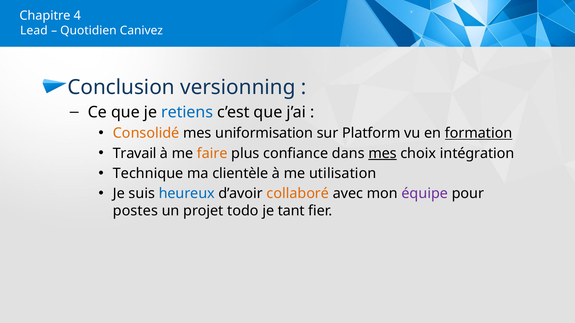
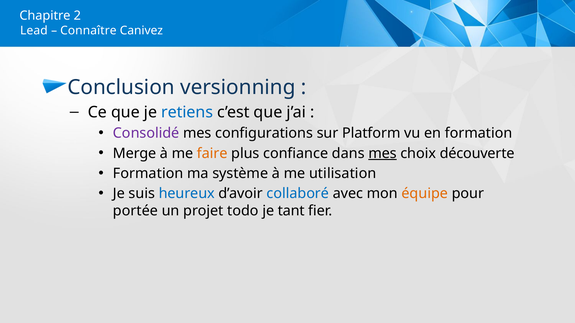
4: 4 -> 2
Quotidien: Quotidien -> Connaître
Consolidé colour: orange -> purple
uniformisation: uniformisation -> configurations
formation at (479, 133) underline: present -> none
Travail: Travail -> Merge
intégration: intégration -> découverte
Technique at (148, 174): Technique -> Formation
clientèle: clientèle -> système
collaboré colour: orange -> blue
équipe colour: purple -> orange
postes: postes -> portée
